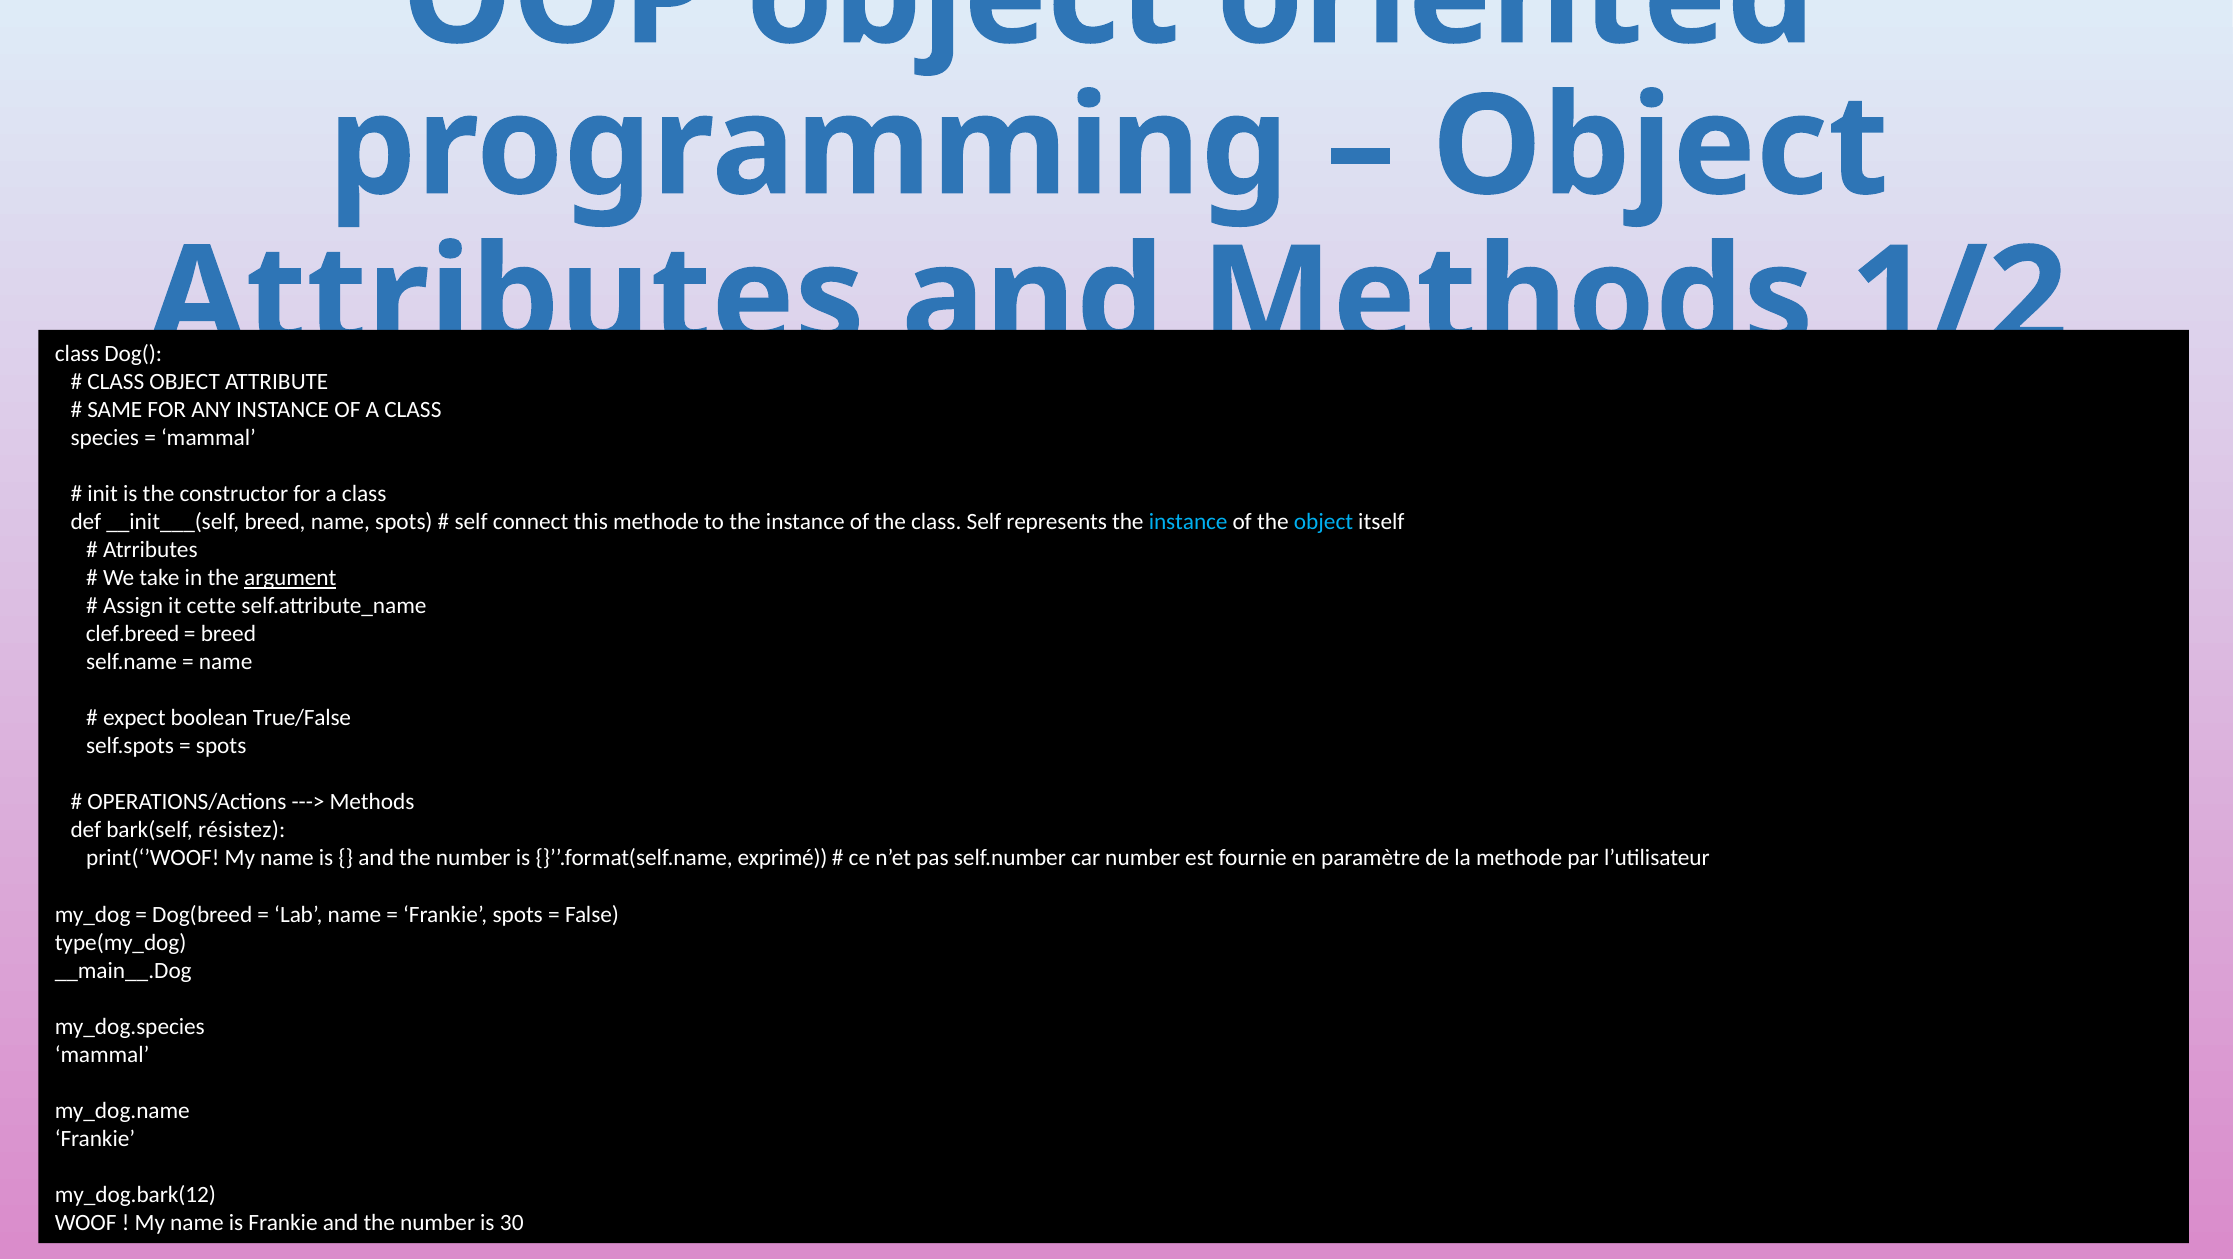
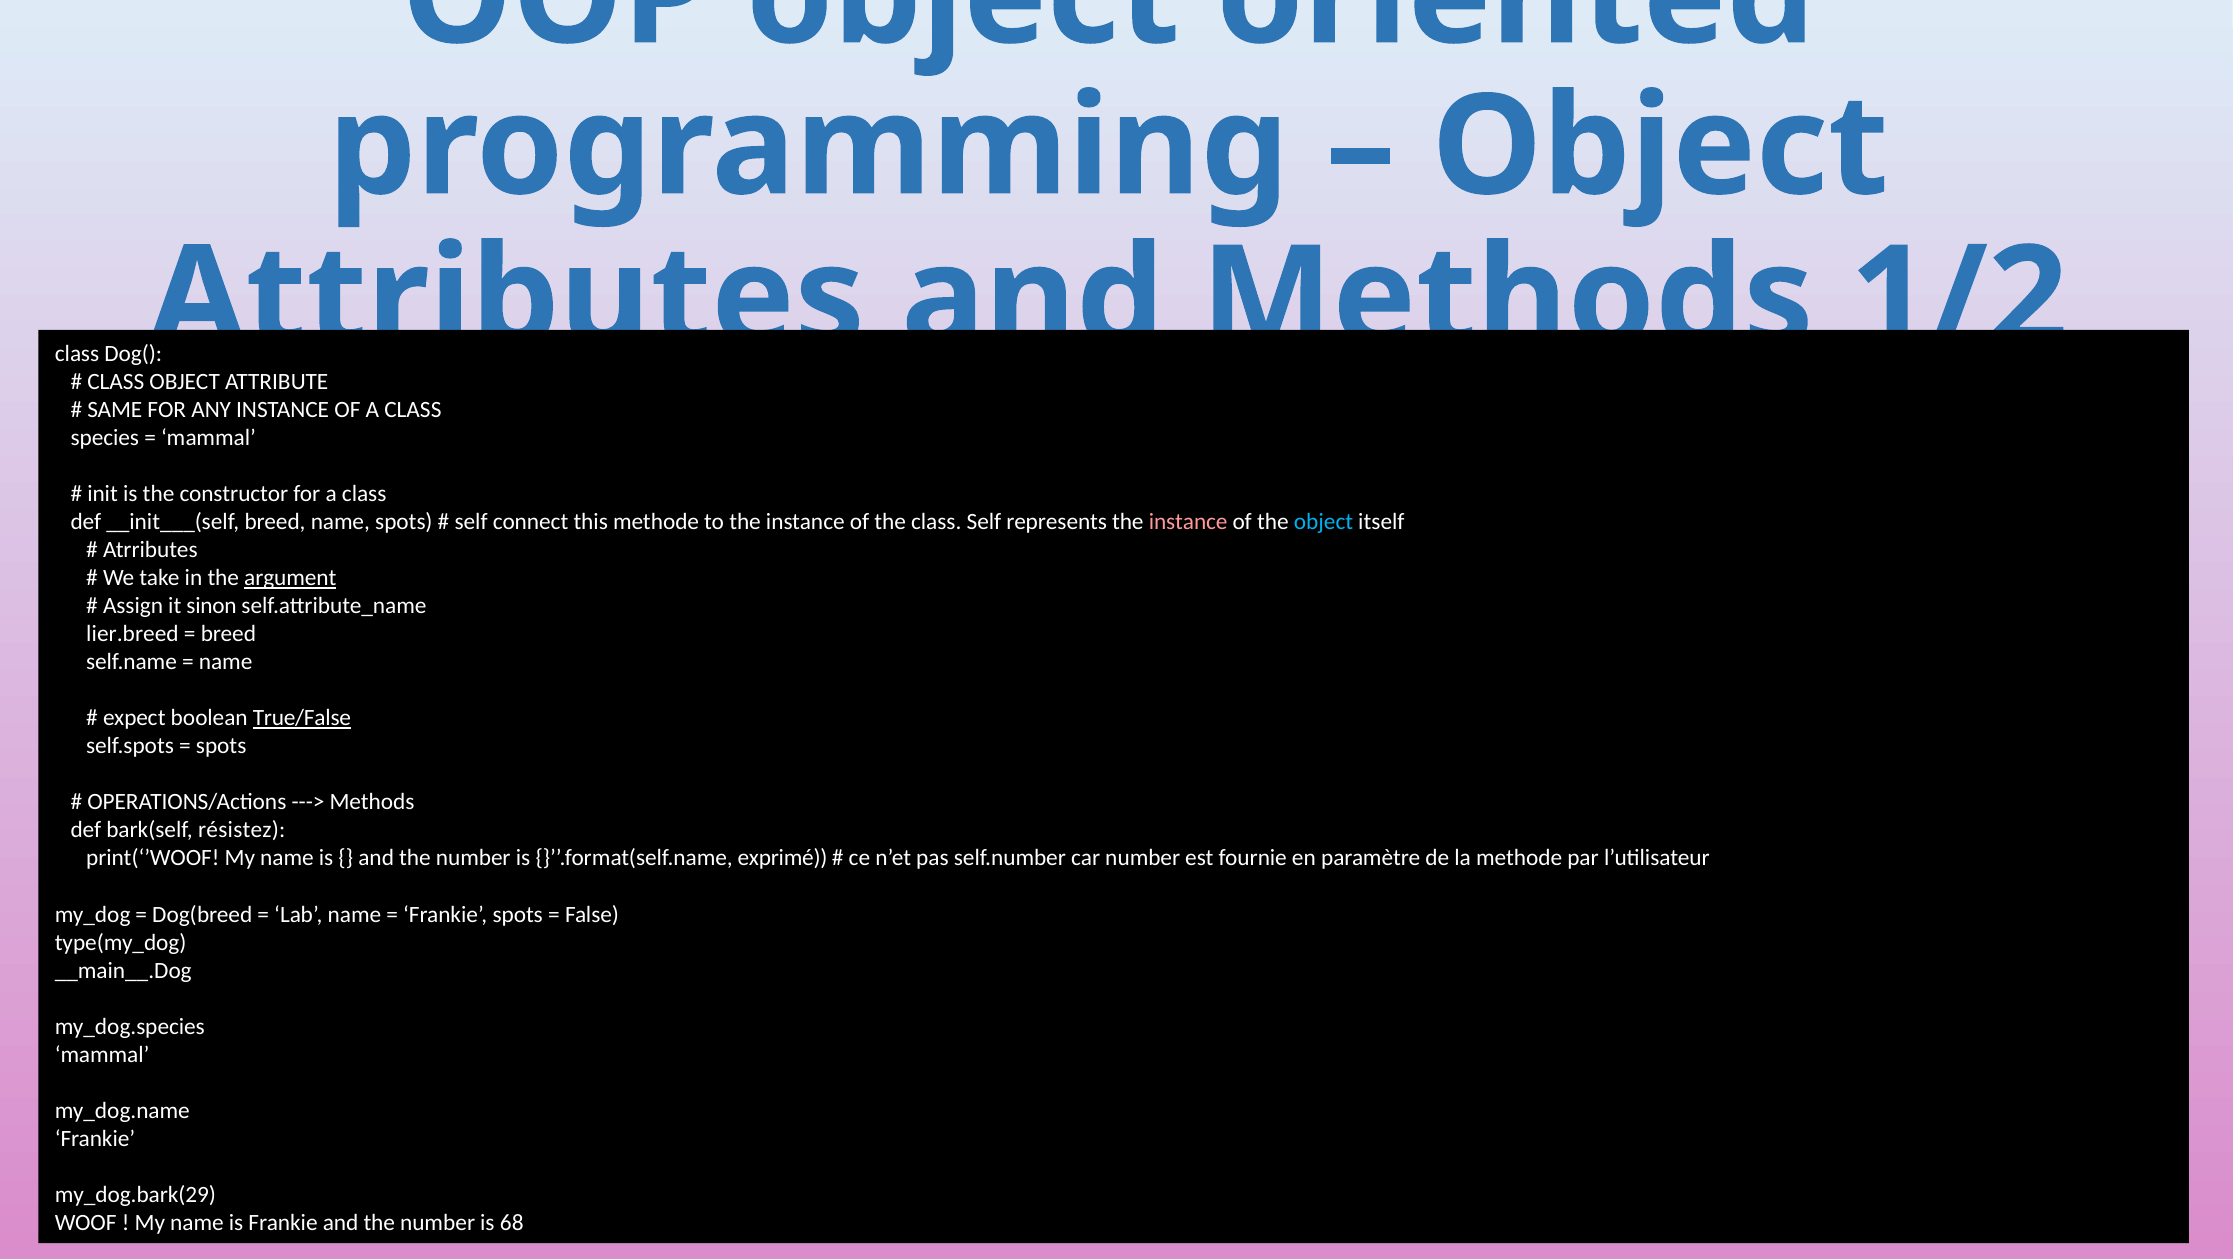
instance at (1188, 522) colour: light blue -> pink
cette: cette -> sinon
clef.breed: clef.breed -> lier.breed
True/False underline: none -> present
my_dog.bark(12: my_dog.bark(12 -> my_dog.bark(29
30: 30 -> 68
